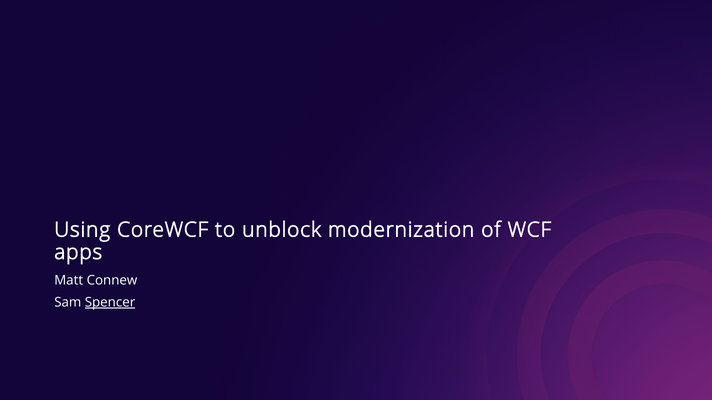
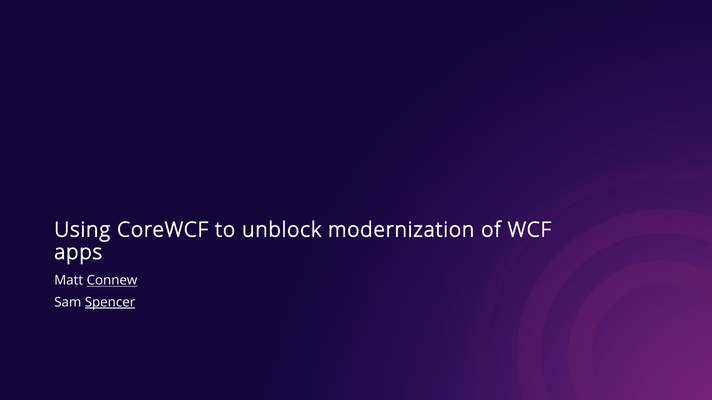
Connew underline: none -> present
